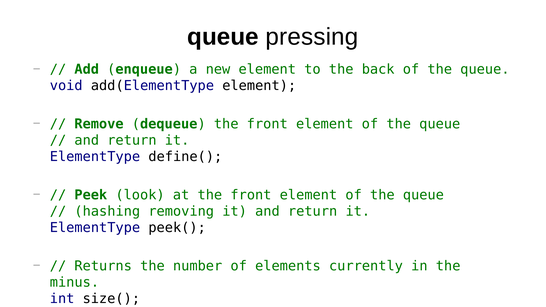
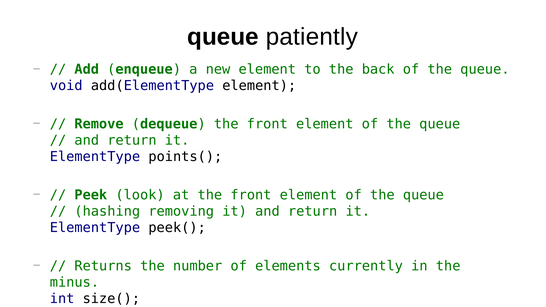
pressing: pressing -> patiently
define(: define( -> points(
